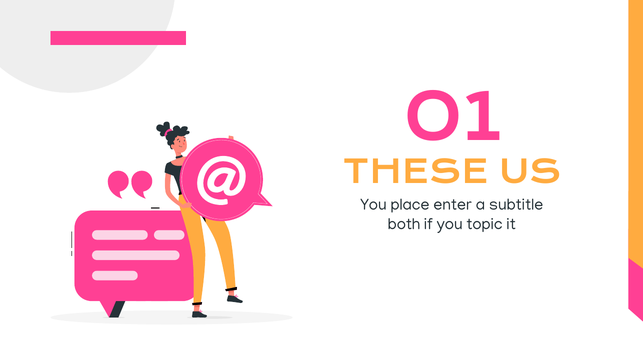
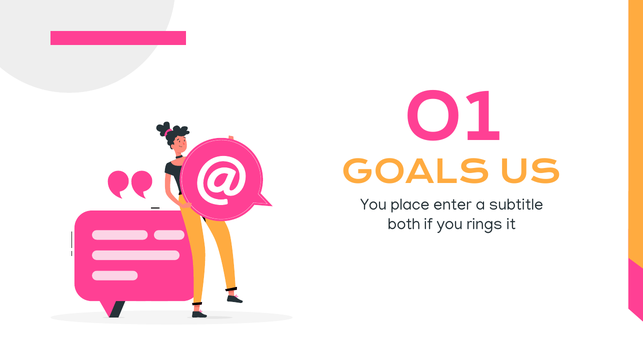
THESE: THESE -> GOALS
topic: topic -> rings
